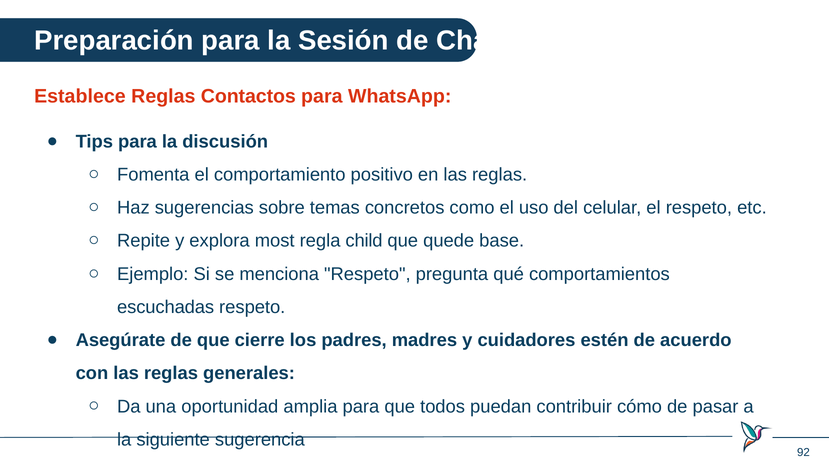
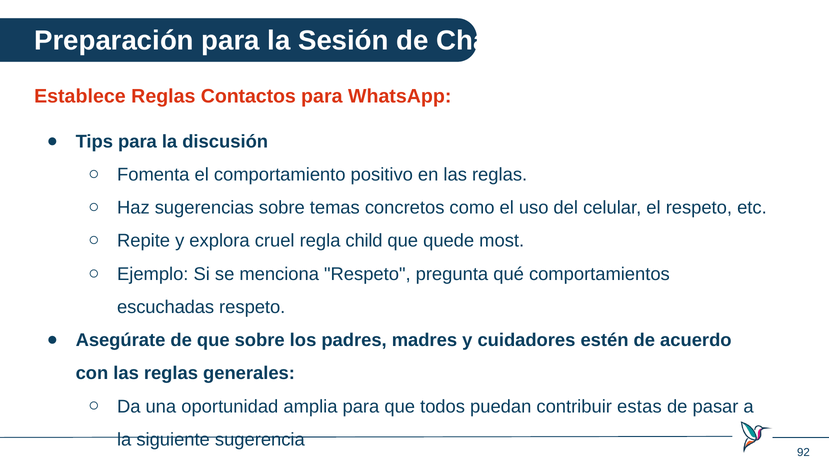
most: most -> cruel
base: base -> most
que cierre: cierre -> sobre
cómo: cómo -> estas
